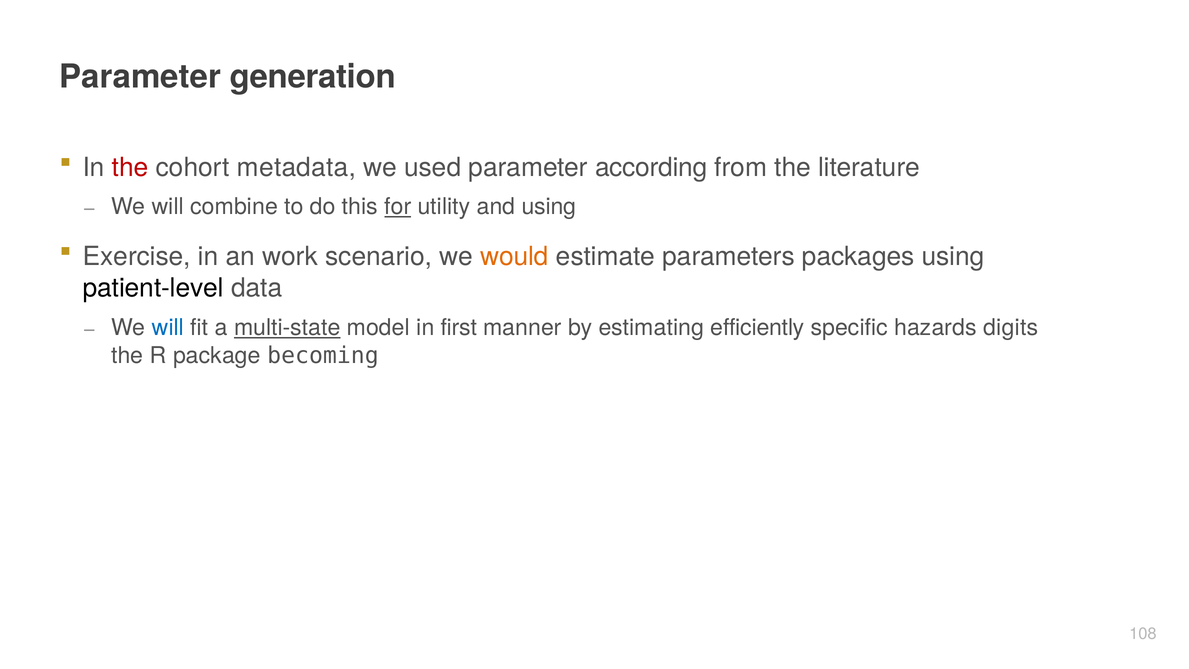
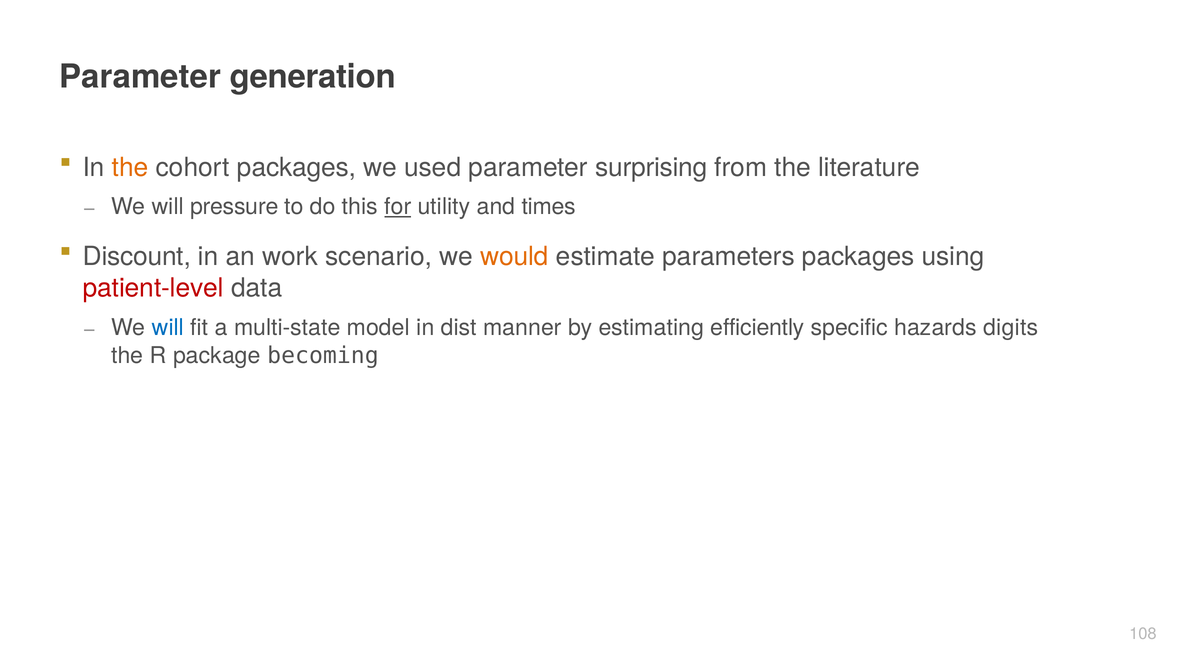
the at (130, 167) colour: red -> orange
cohort metadata: metadata -> packages
according: according -> surprising
combine: combine -> pressure
and using: using -> times
Exercise: Exercise -> Discount
patient-level colour: black -> red
multi-state underline: present -> none
first: first -> dist
